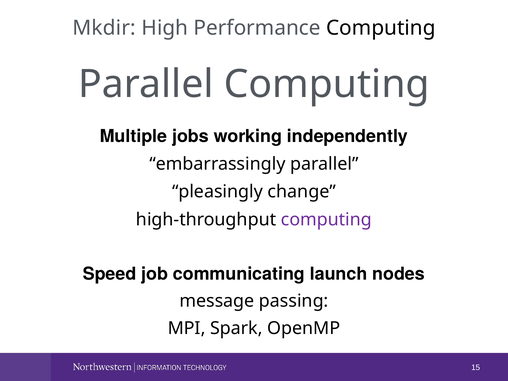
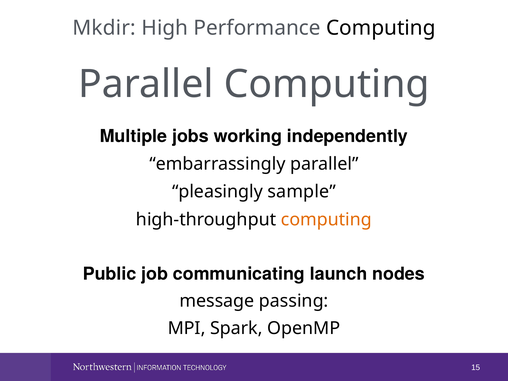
change: change -> sample
computing at (326, 220) colour: purple -> orange
Speed: Speed -> Public
